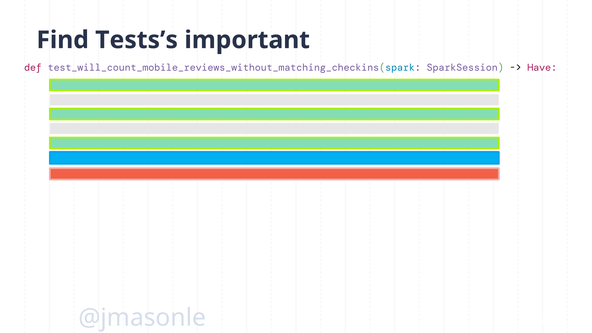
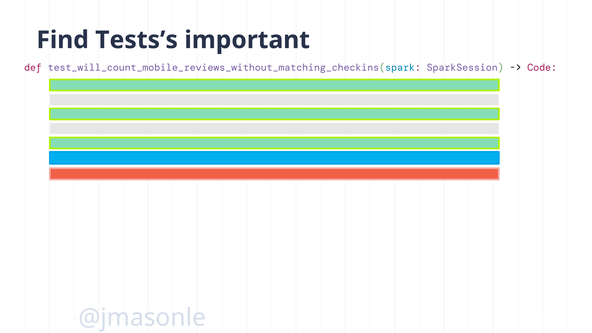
Have: Have -> Code
